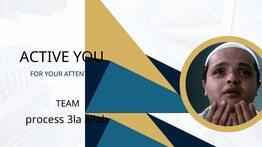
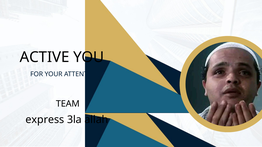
process: process -> express
